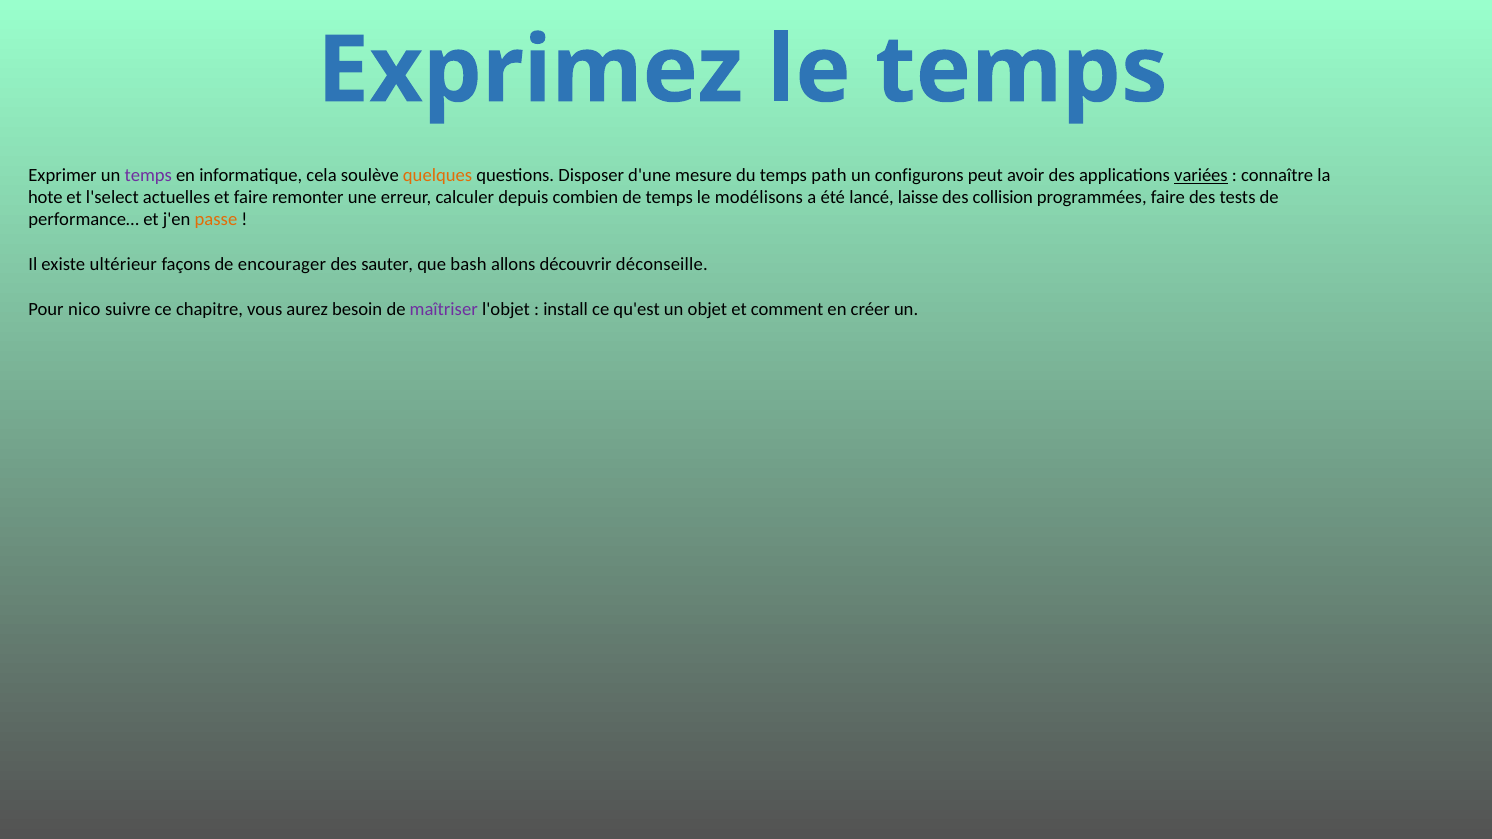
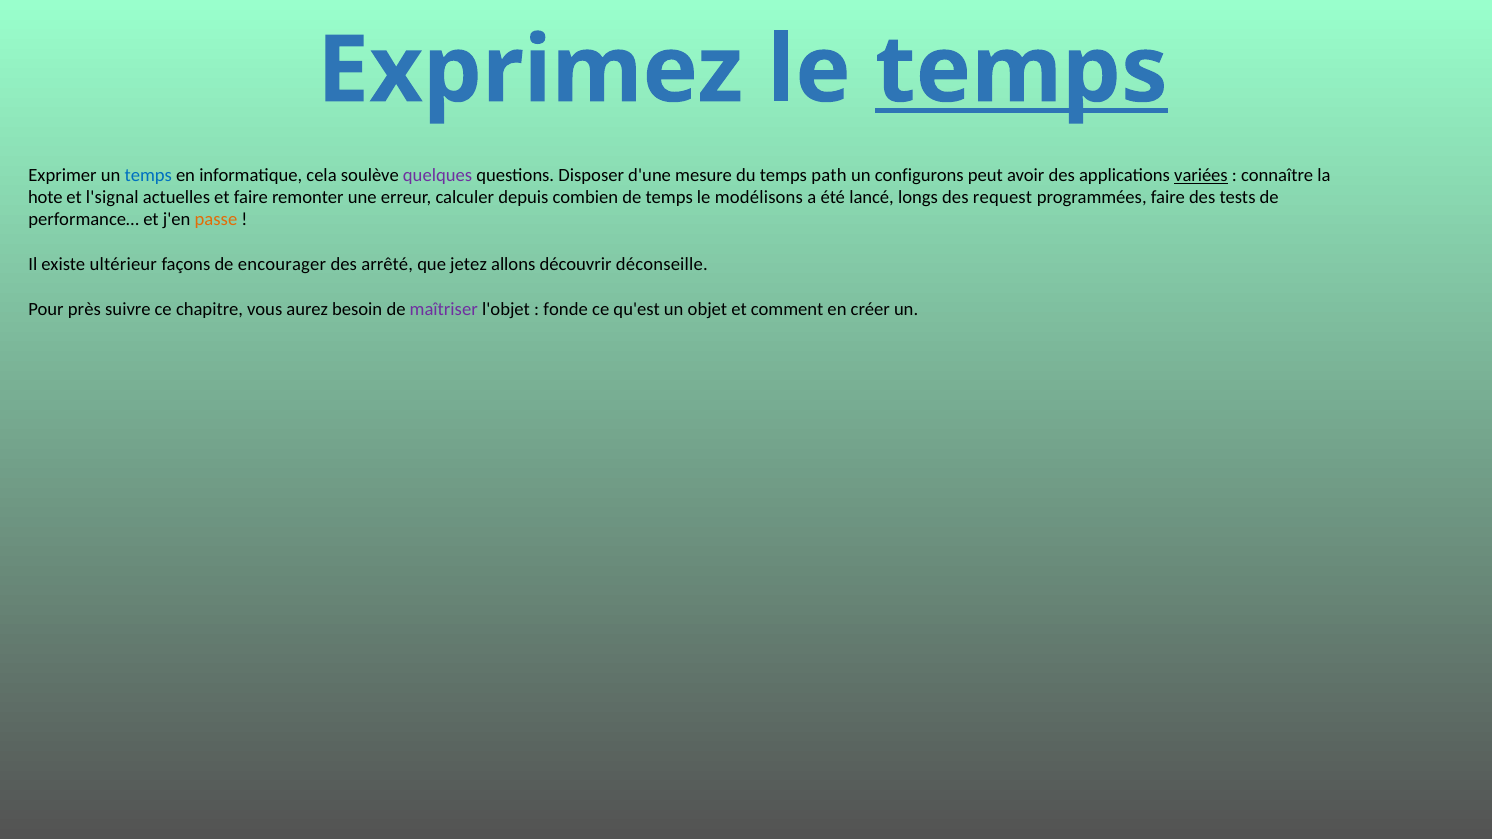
temps at (1021, 71) underline: none -> present
temps at (148, 175) colour: purple -> blue
quelques colour: orange -> purple
l'select: l'select -> l'signal
laisse: laisse -> longs
collision: collision -> request
sauter: sauter -> arrêté
bash: bash -> jetez
nico: nico -> près
install: install -> fonde
